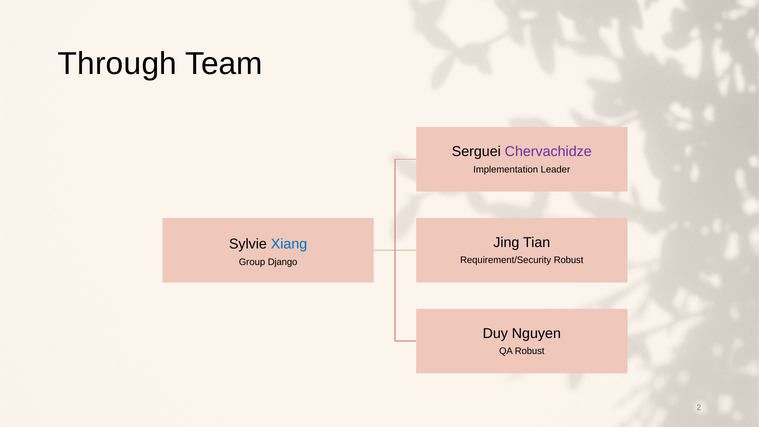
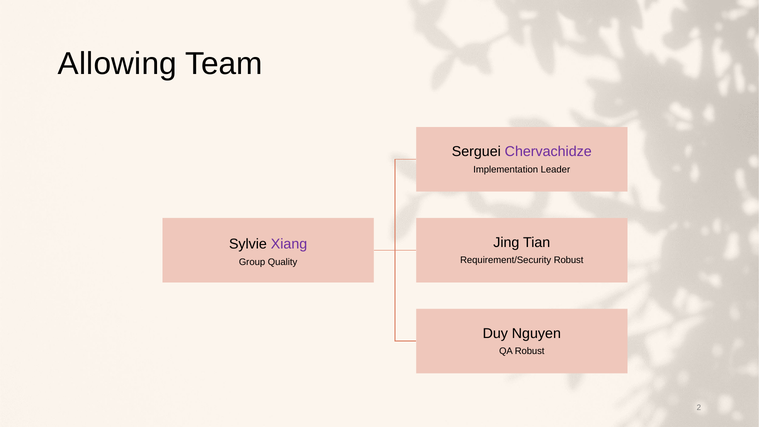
Through: Through -> Allowing
Xiang colour: blue -> purple
Django: Django -> Quality
